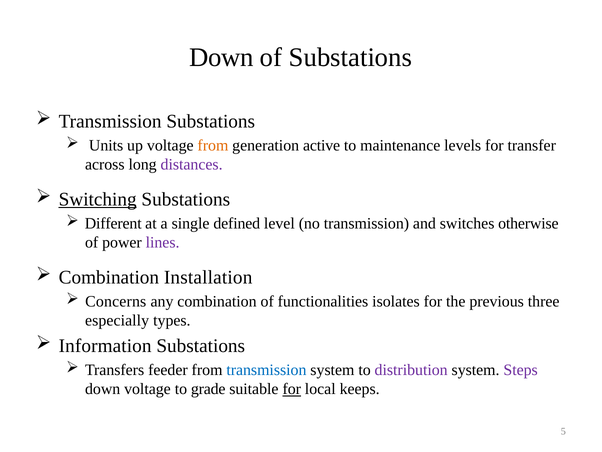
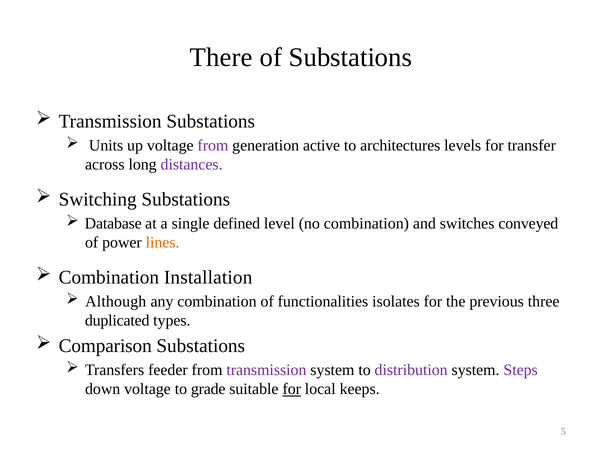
Down at (221, 58): Down -> There
from at (213, 145) colour: orange -> purple
maintenance: maintenance -> architectures
Switching underline: present -> none
Different: Different -> Database
no transmission: transmission -> combination
otherwise: otherwise -> conveyed
lines colour: purple -> orange
Concerns: Concerns -> Although
especially: especially -> duplicated
Information: Information -> Comparison
transmission at (266, 370) colour: blue -> purple
